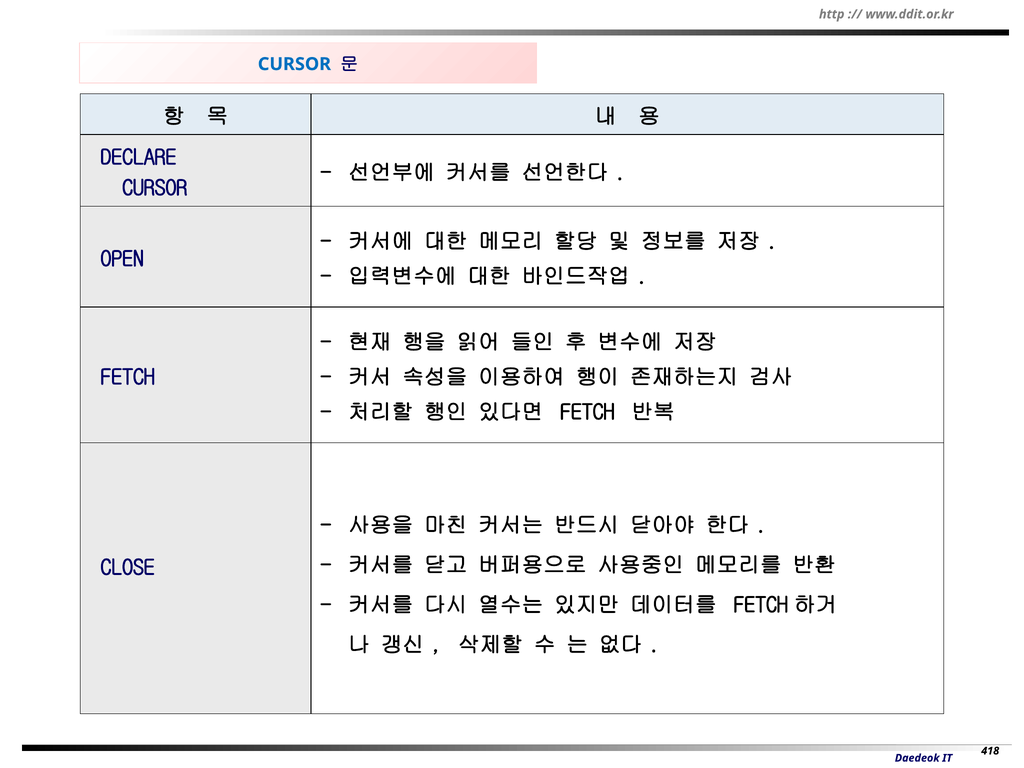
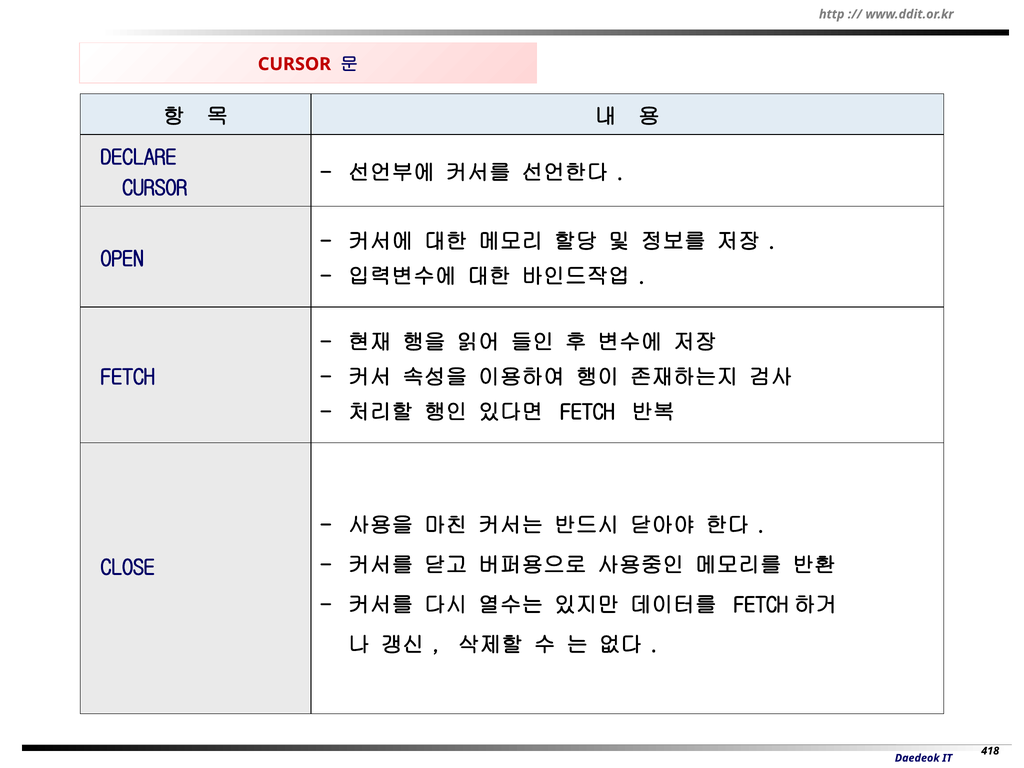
CURSOR at (294, 64) colour: blue -> red
